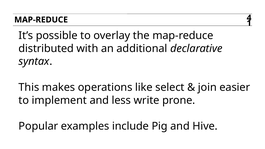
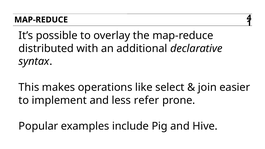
write: write -> refer
